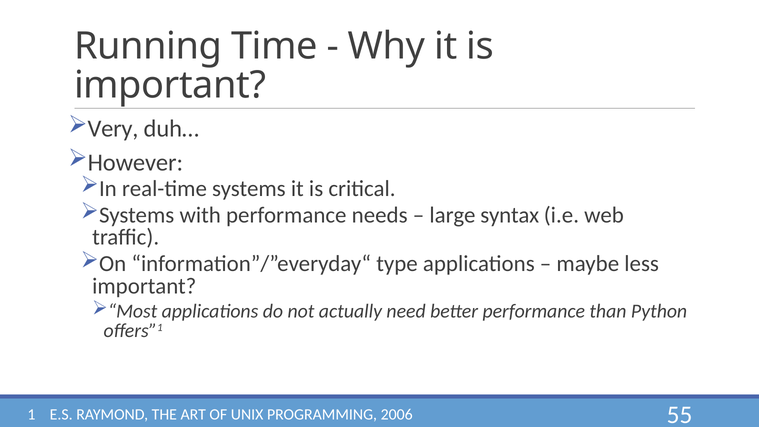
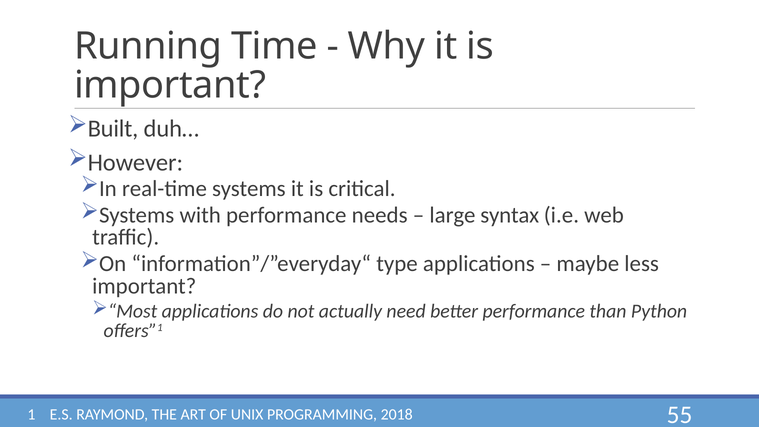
Very: Very -> Built
2006: 2006 -> 2018
